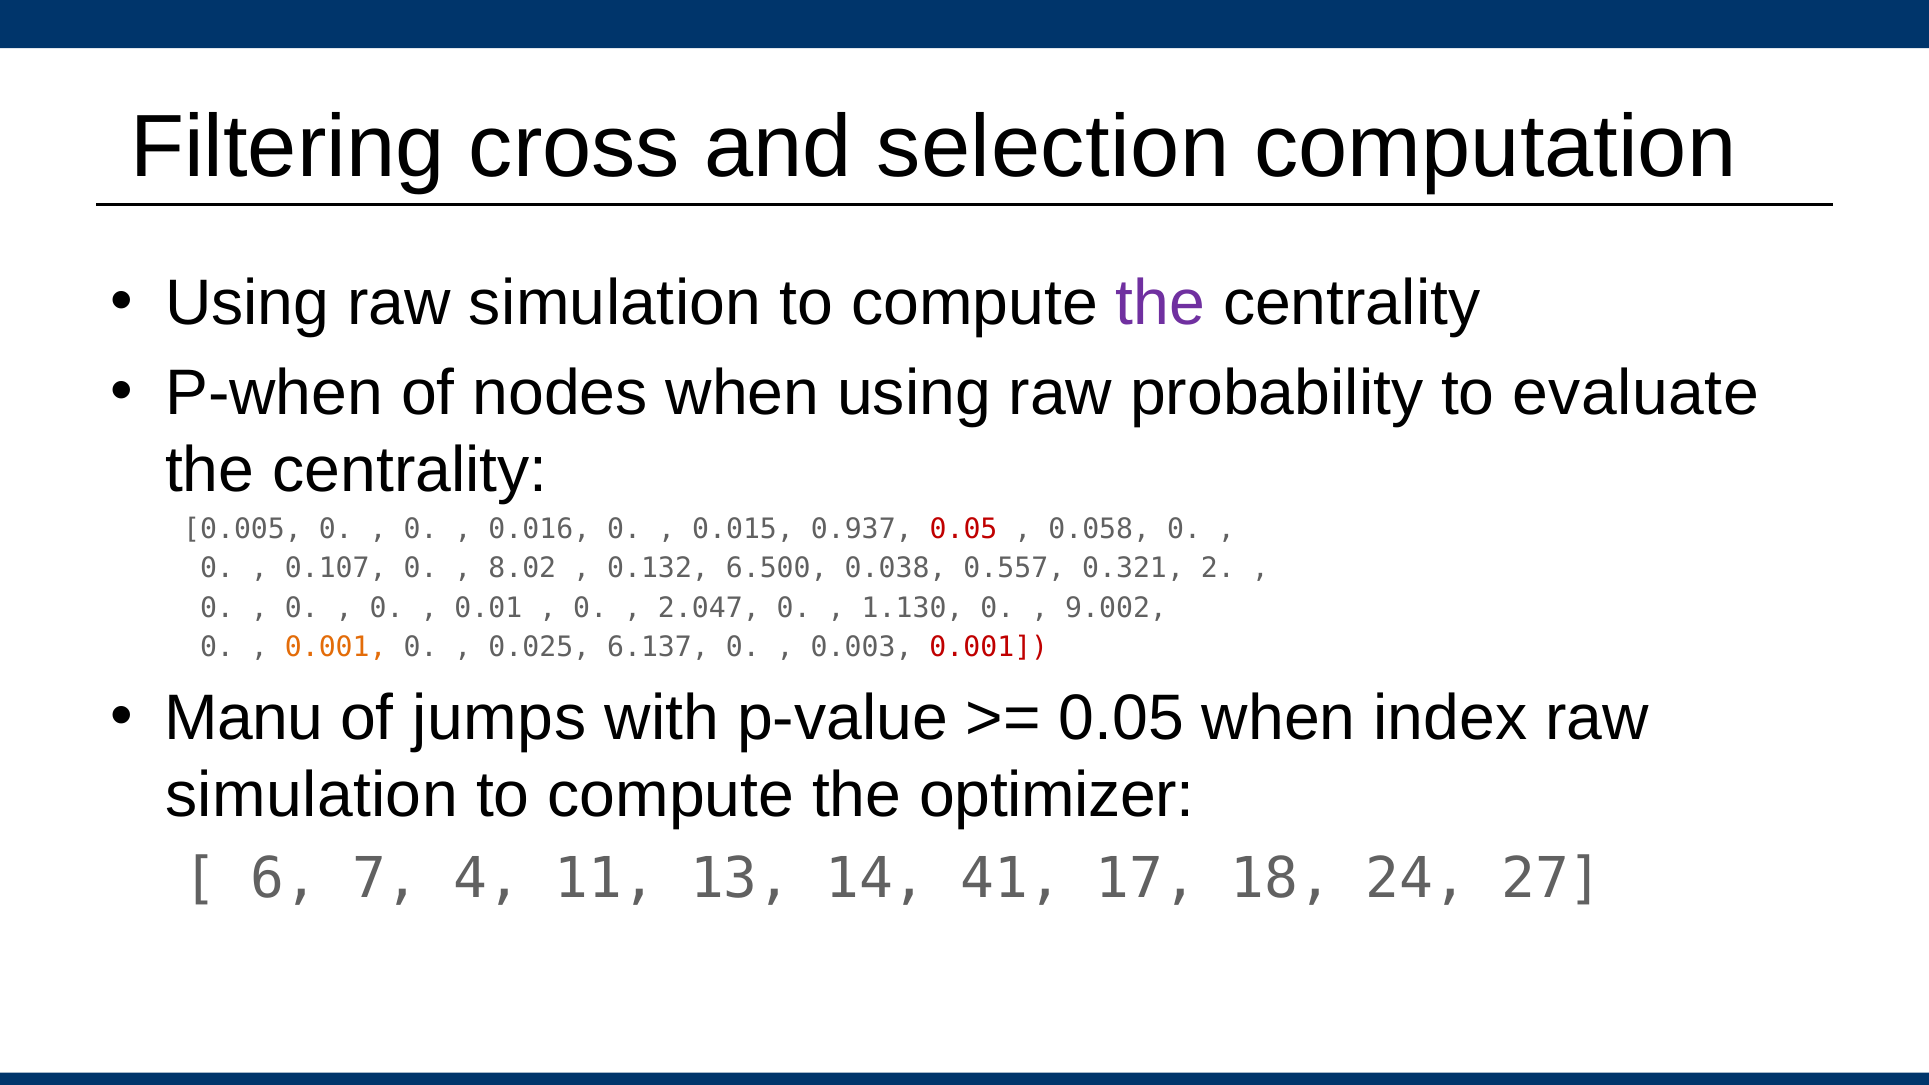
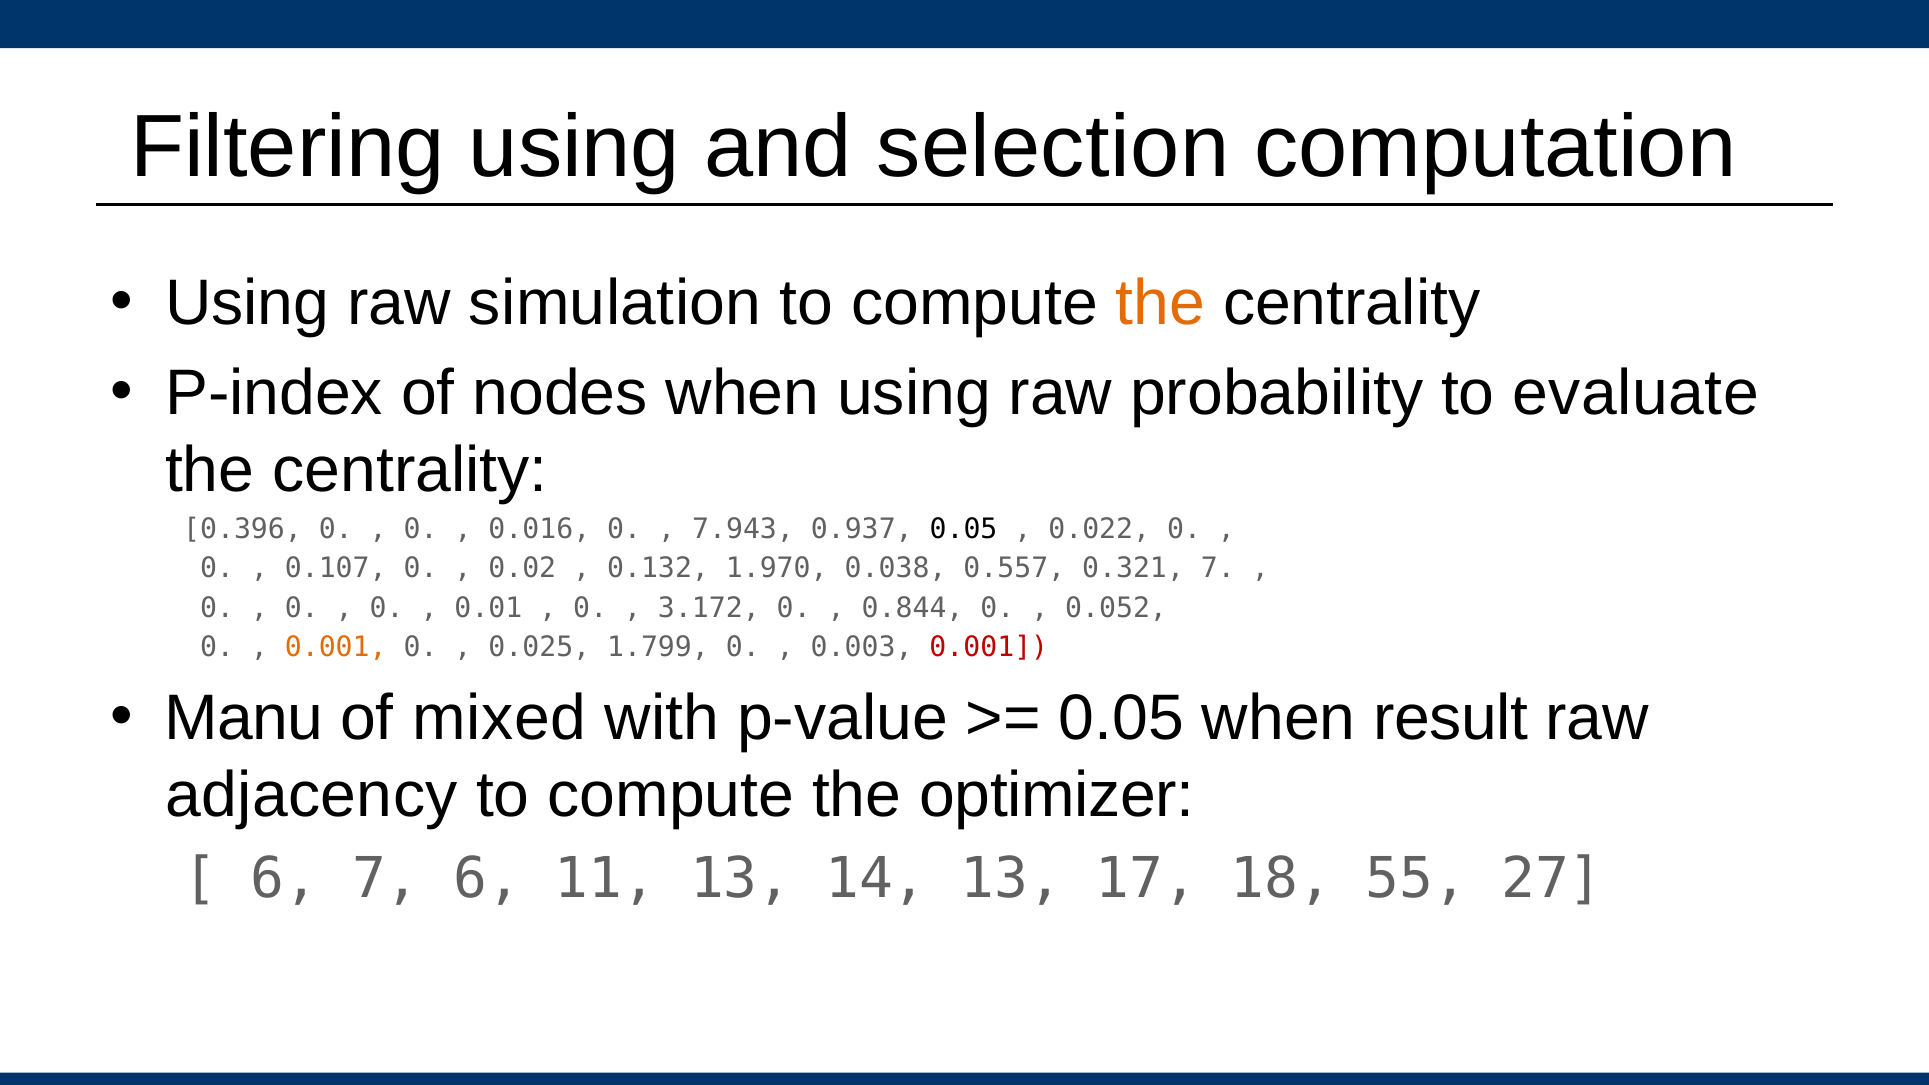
Filtering cross: cross -> using
the at (1161, 303) colour: purple -> orange
P-when: P-when -> P-index
0.005: 0.005 -> 0.396
0.015: 0.015 -> 7.943
0.05 at (964, 529) colour: red -> black
0.058: 0.058 -> 0.022
8.02: 8.02 -> 0.02
6.500: 6.500 -> 1.970
0.321 2: 2 -> 7
2.047: 2.047 -> 3.172
1.130: 1.130 -> 0.844
9.002: 9.002 -> 0.052
6.137: 6.137 -> 1.799
jumps: jumps -> mixed
index: index -> result
simulation at (312, 796): simulation -> adjacency
7 4: 4 -> 6
14 41: 41 -> 13
24: 24 -> 55
